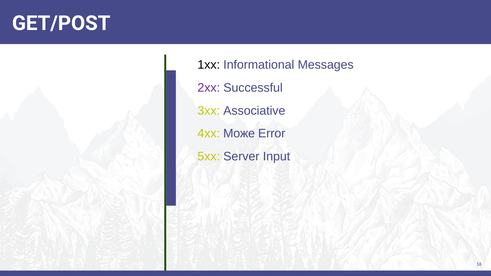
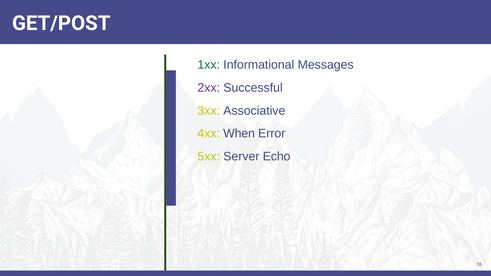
1xx colour: black -> green
Може: Може -> When
Input: Input -> Echo
